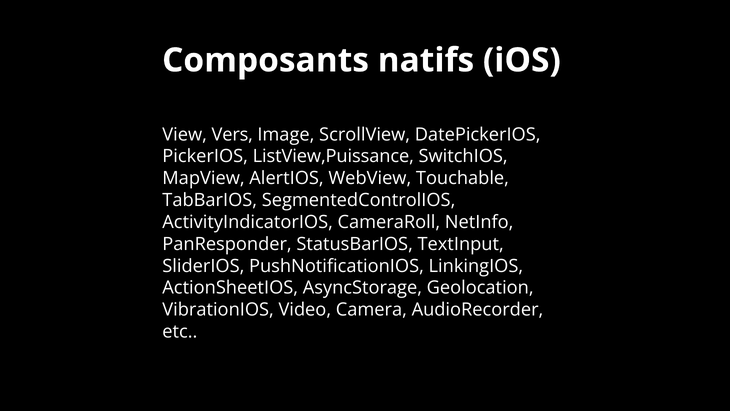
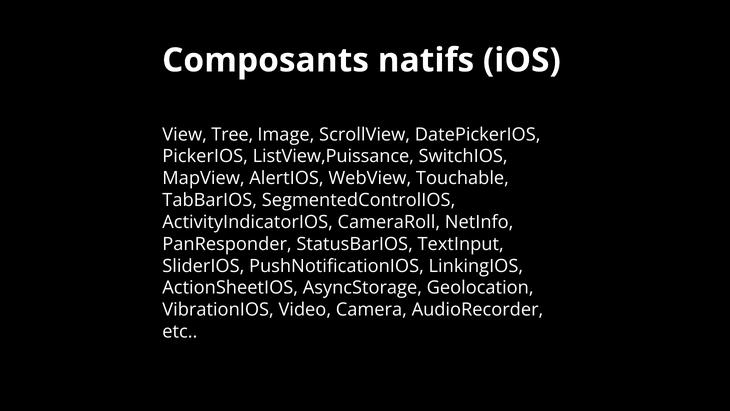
Vers: Vers -> Tree
